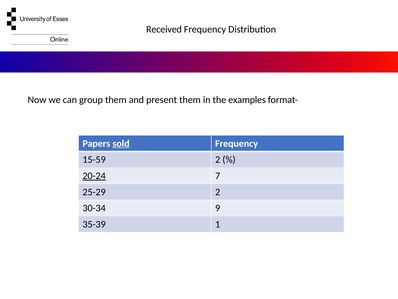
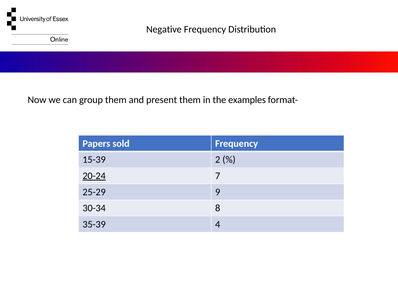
Received: Received -> Negative
sold underline: present -> none
15-59: 15-59 -> 15-39
25-29 2: 2 -> 9
9: 9 -> 8
1: 1 -> 4
